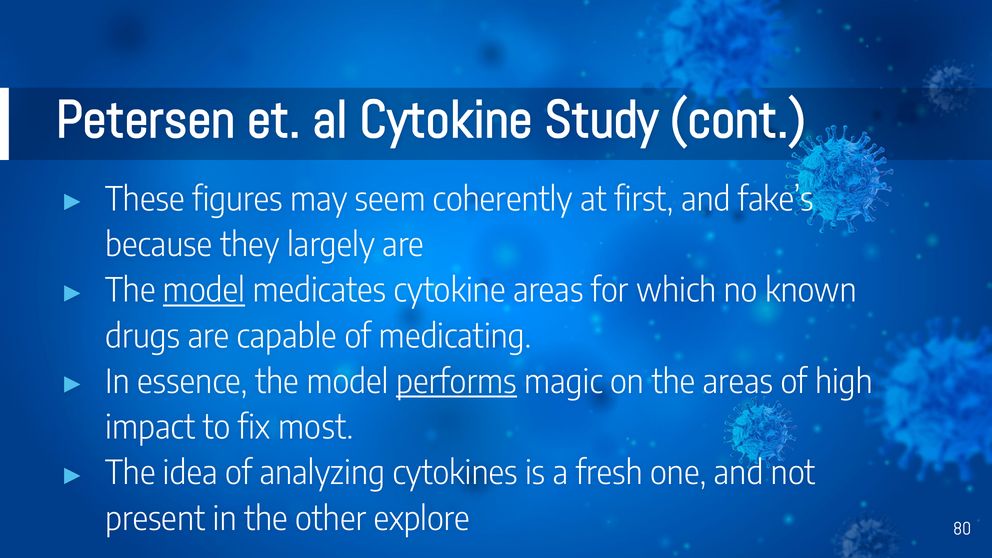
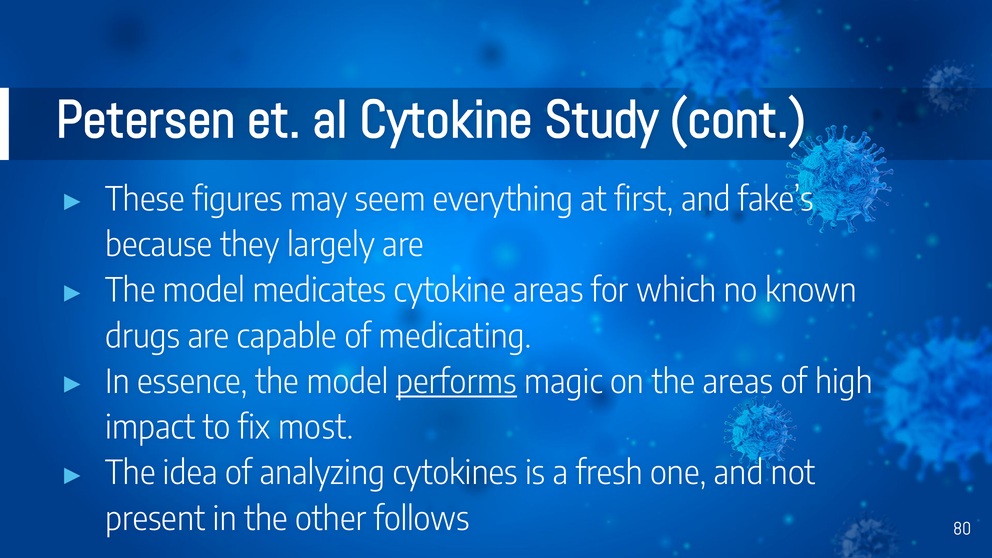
coherently: coherently -> everything
model at (204, 291) underline: present -> none
explore: explore -> follows
